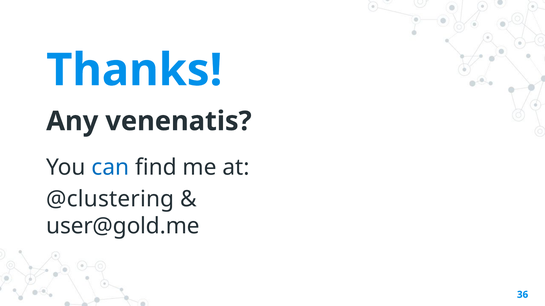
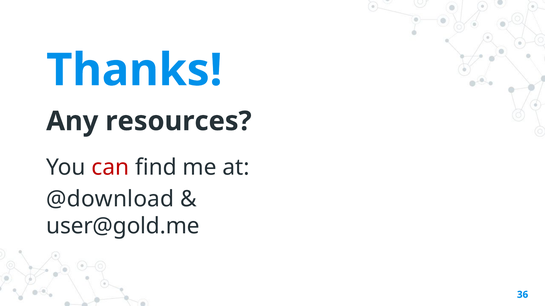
venenatis: venenatis -> resources
can colour: blue -> red
@clustering: @clustering -> @download
